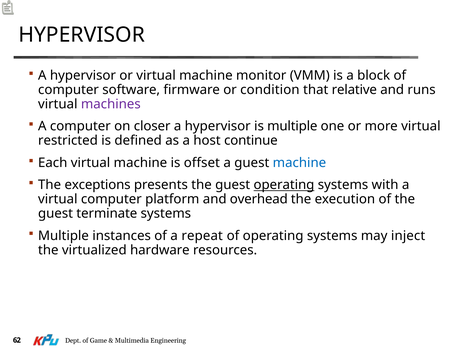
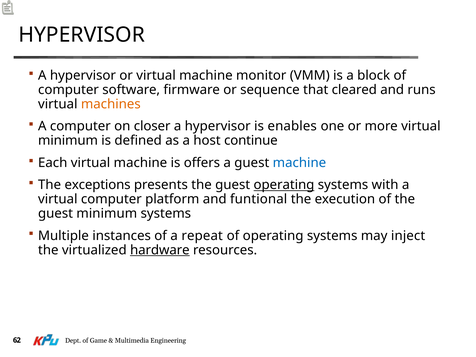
condition: condition -> sequence
relative: relative -> cleared
machines colour: purple -> orange
is multiple: multiple -> enables
restricted at (68, 141): restricted -> minimum
offset: offset -> offers
overhead: overhead -> funtional
guest terminate: terminate -> minimum
hardware underline: none -> present
